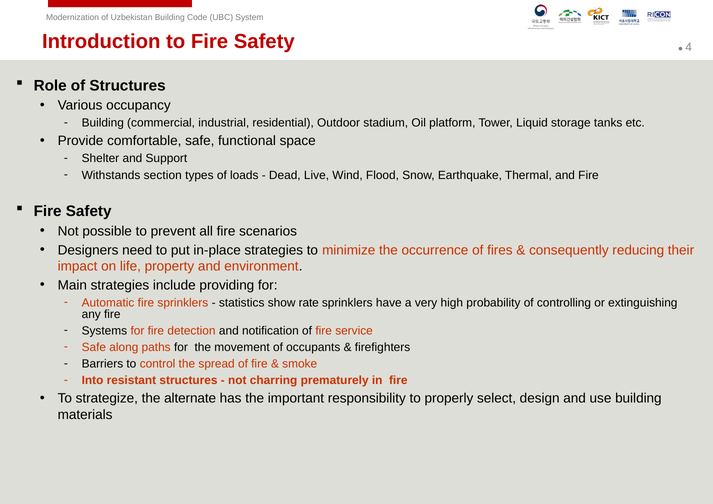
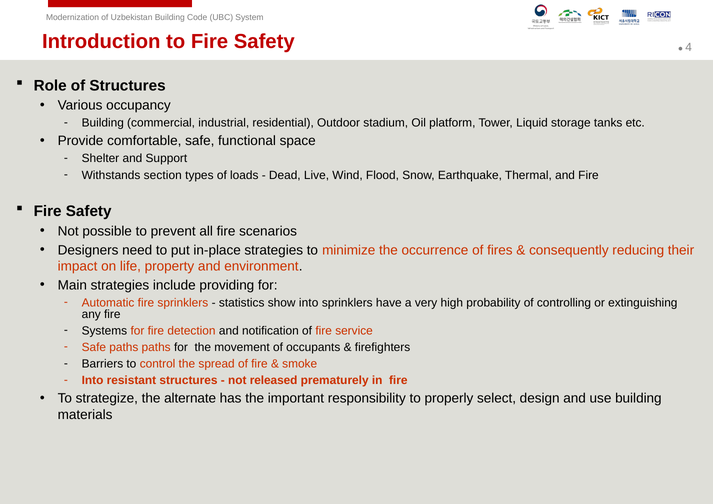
show rate: rate -> into
Safe along: along -> paths
charring: charring -> released
